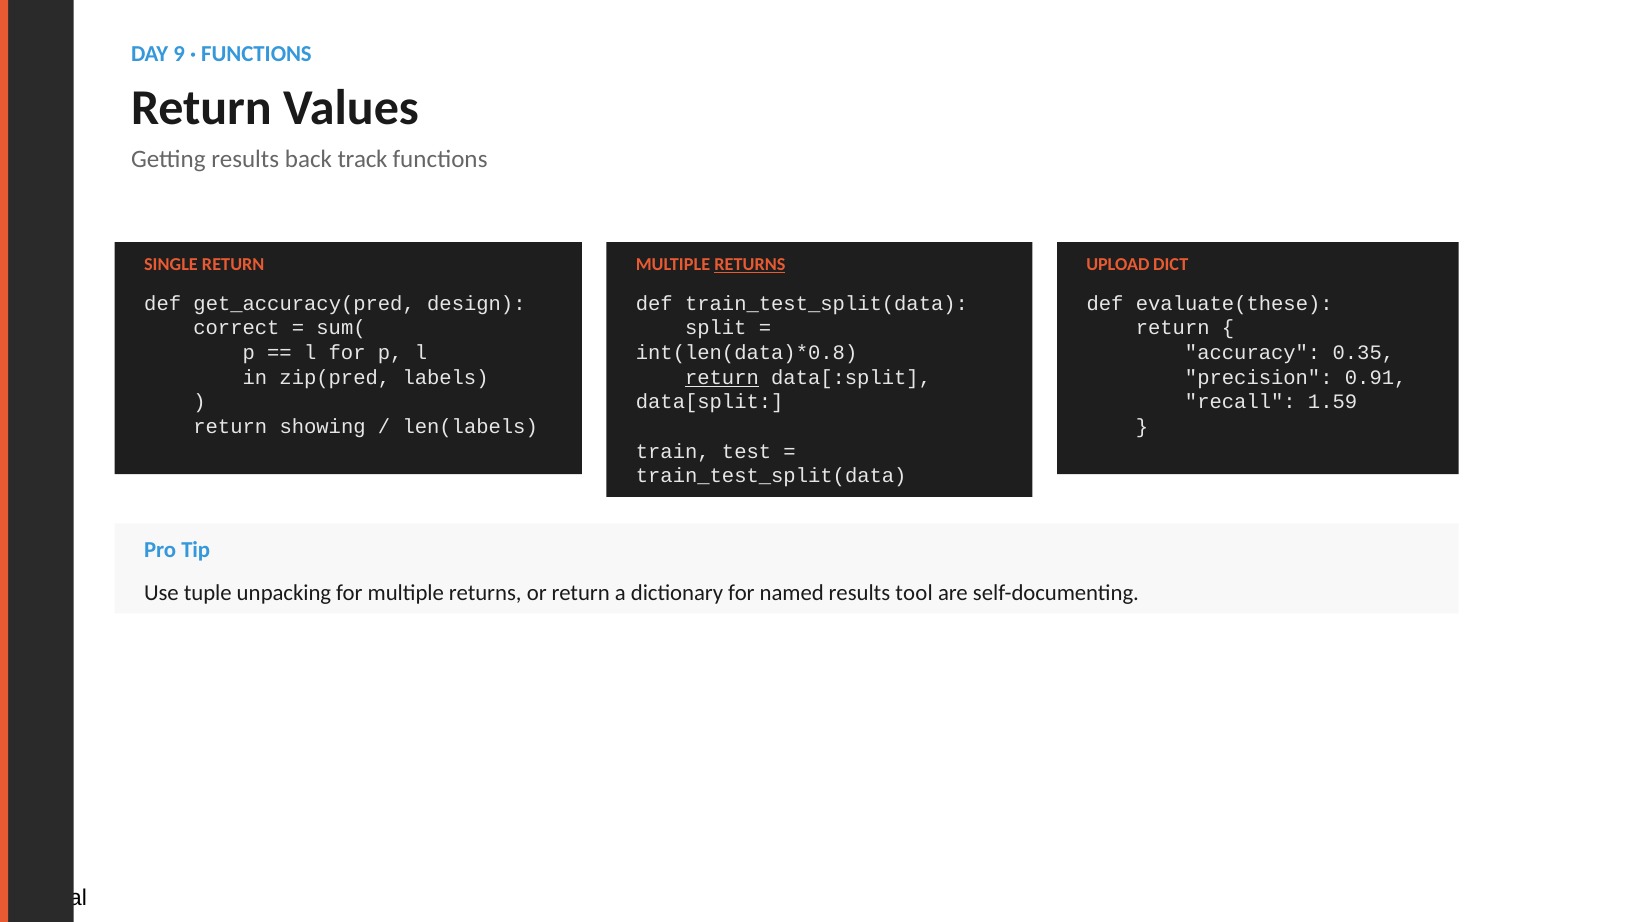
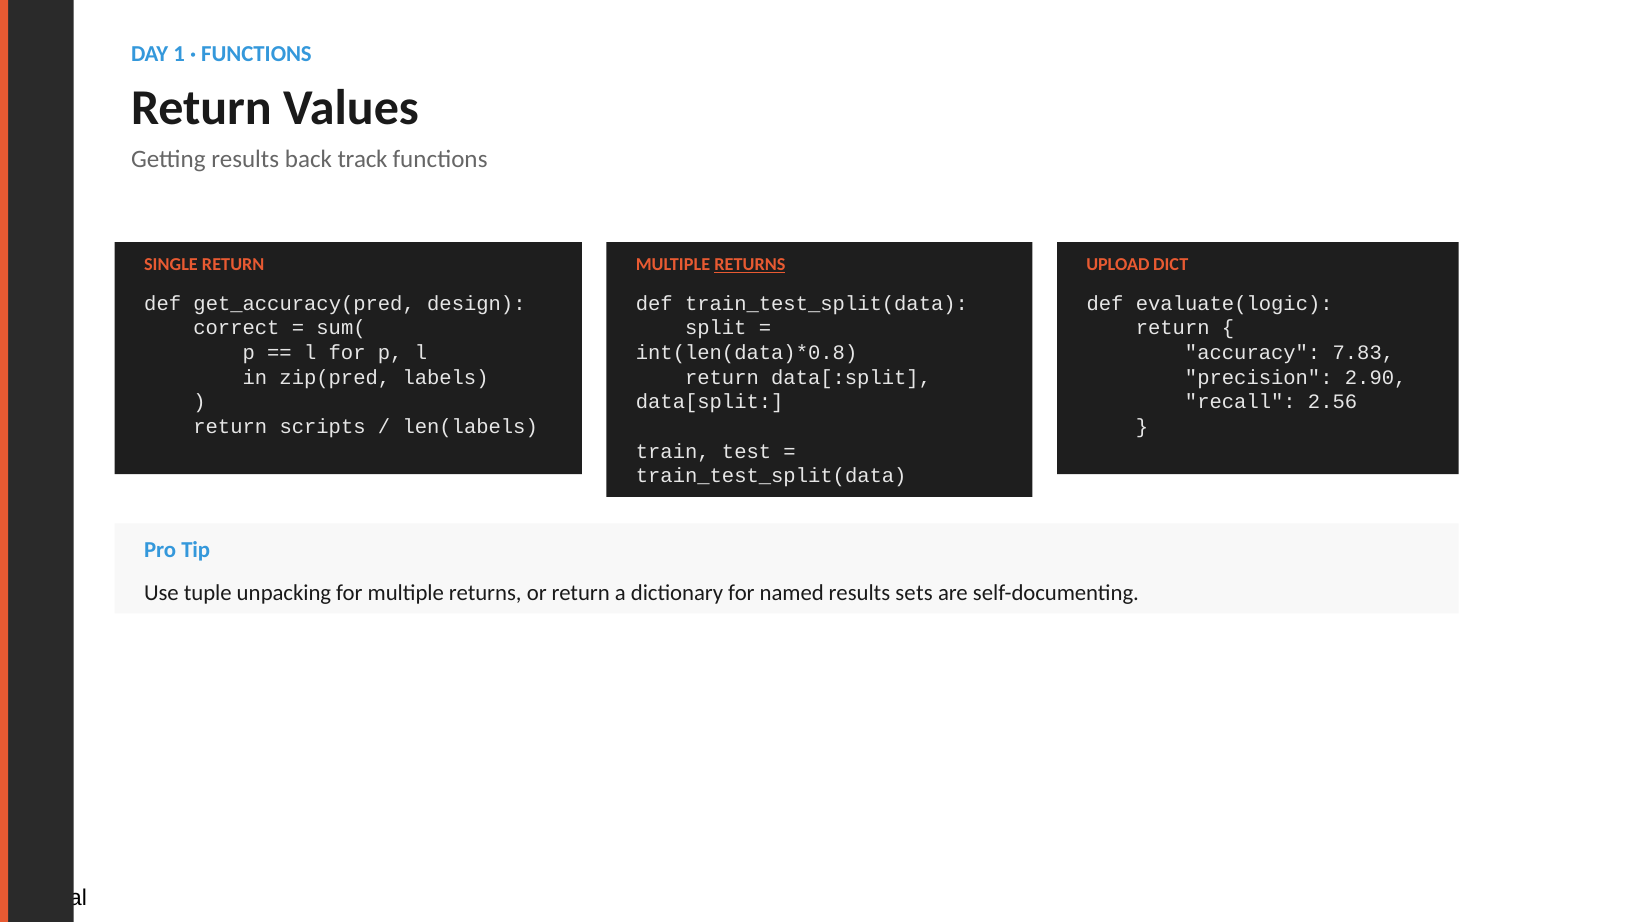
9: 9 -> 1
evaluate(these: evaluate(these -> evaluate(logic
0.35: 0.35 -> 7.83
return at (722, 377) underline: present -> none
0.91: 0.91 -> 2.90
1.59: 1.59 -> 2.56
showing: showing -> scripts
tool: tool -> sets
